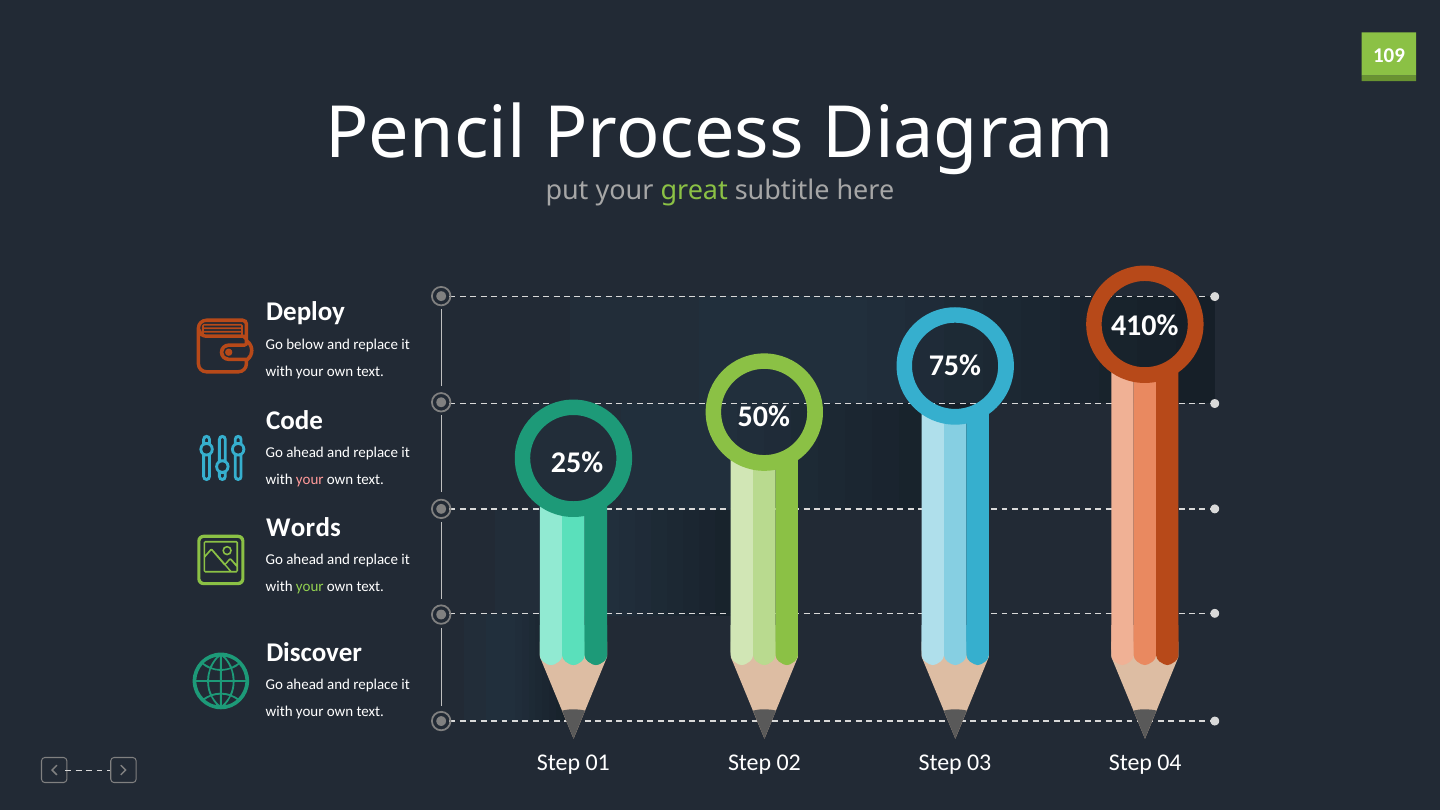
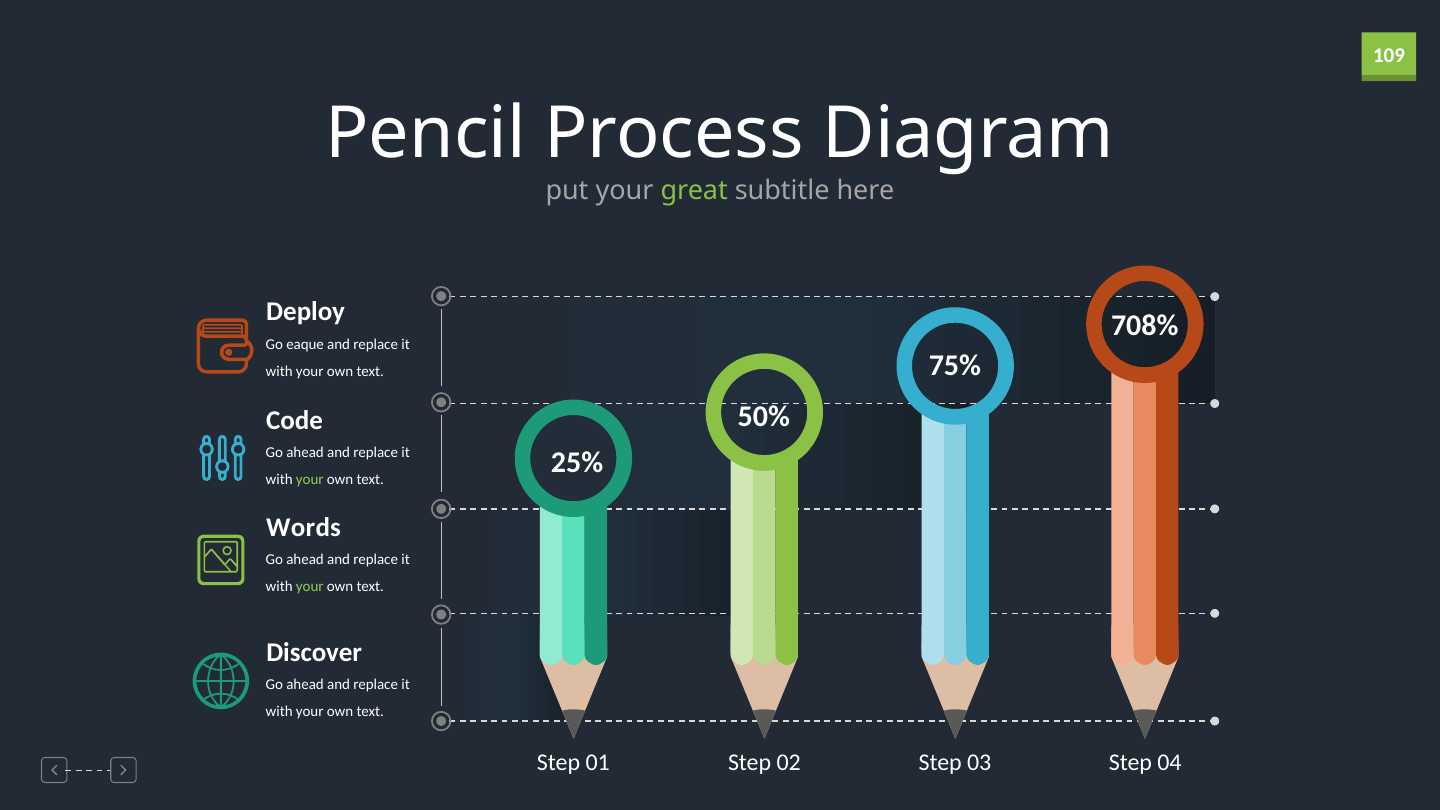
410%: 410% -> 708%
below: below -> eaque
your at (310, 479) colour: pink -> light green
